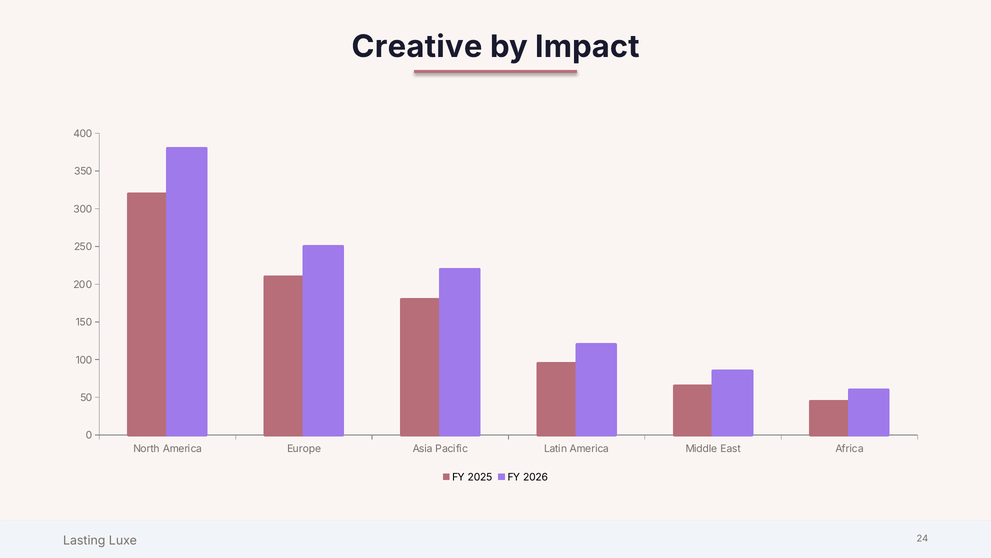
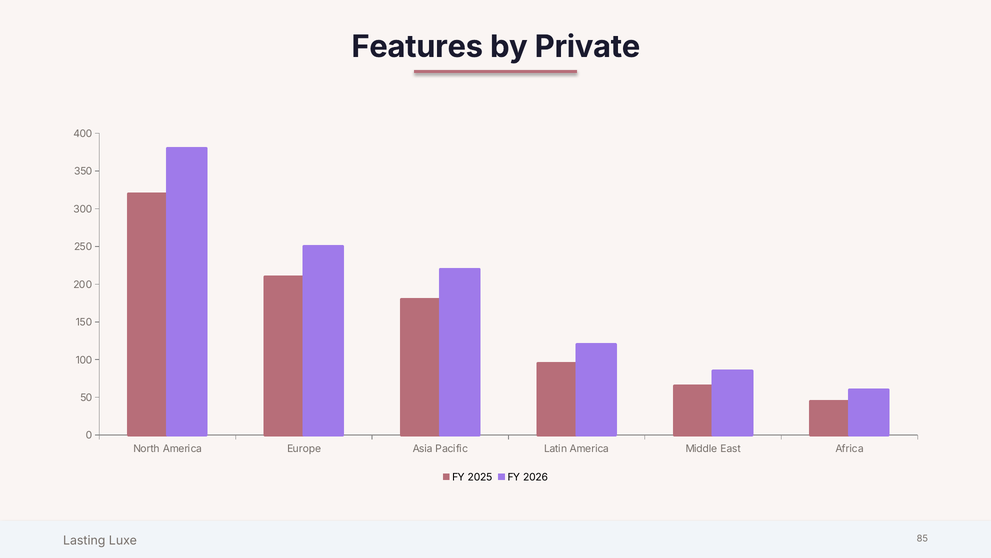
Creative: Creative -> Features
Impact: Impact -> Private
24: 24 -> 85
